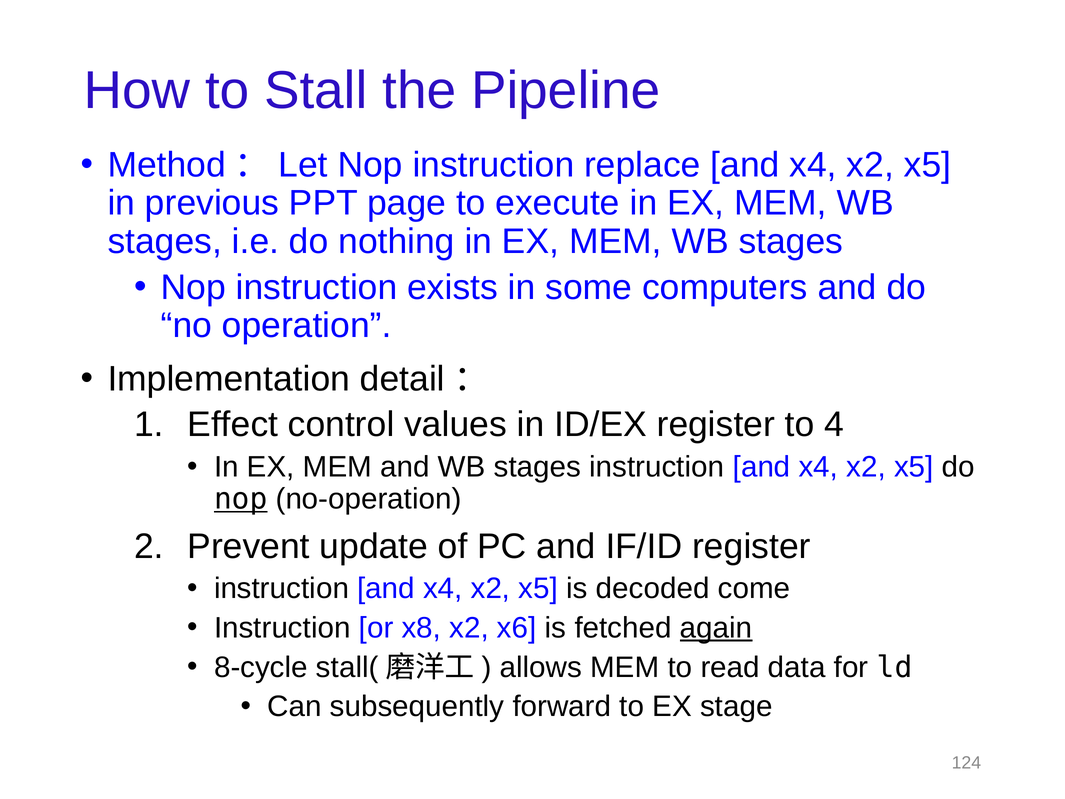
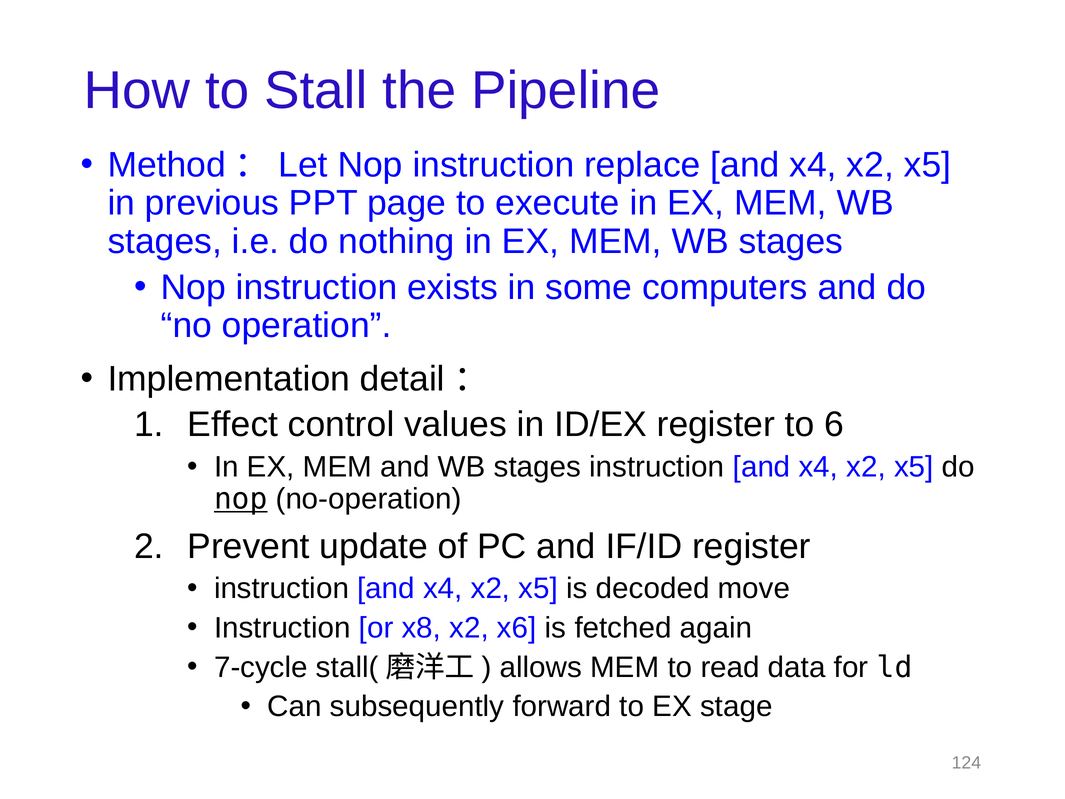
4: 4 -> 6
come: come -> move
again underline: present -> none
8-cycle: 8-cycle -> 7-cycle
